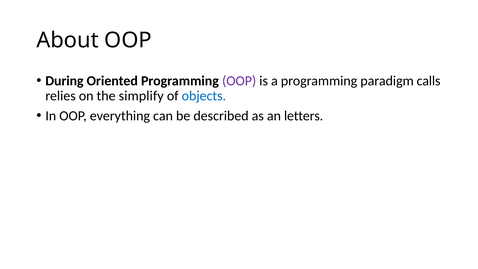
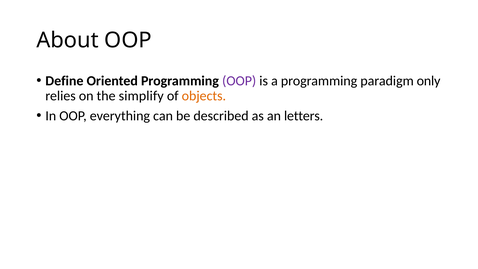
During: During -> Define
calls: calls -> only
objects colour: blue -> orange
